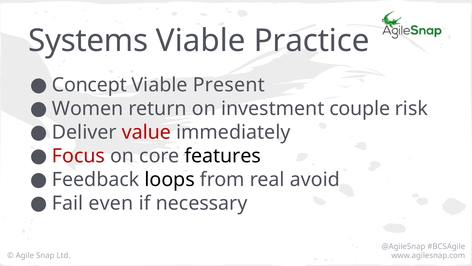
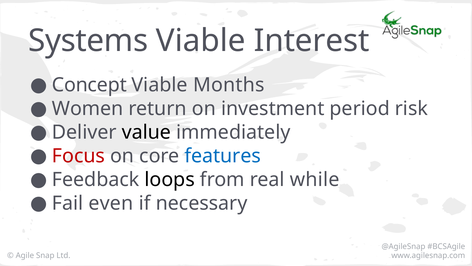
Practice: Practice -> Interest
Present: Present -> Months
couple: couple -> period
value colour: red -> black
features colour: black -> blue
avoid: avoid -> while
